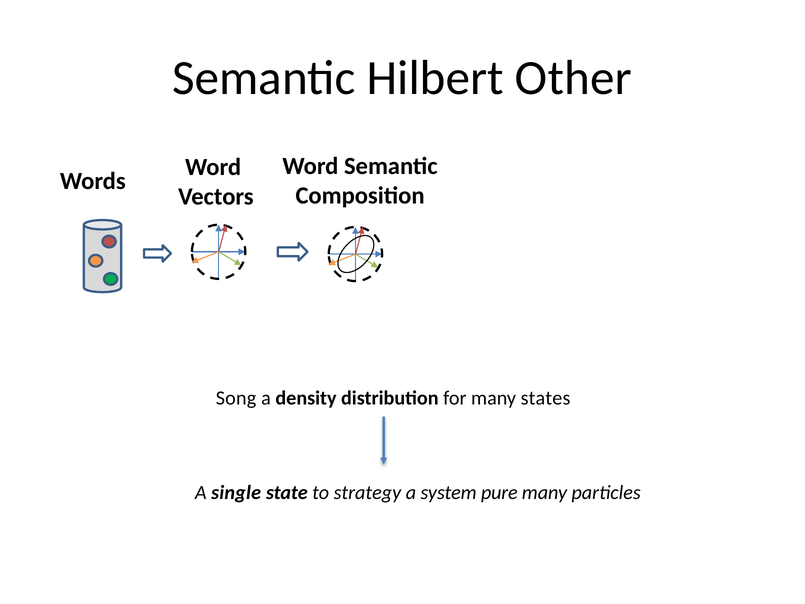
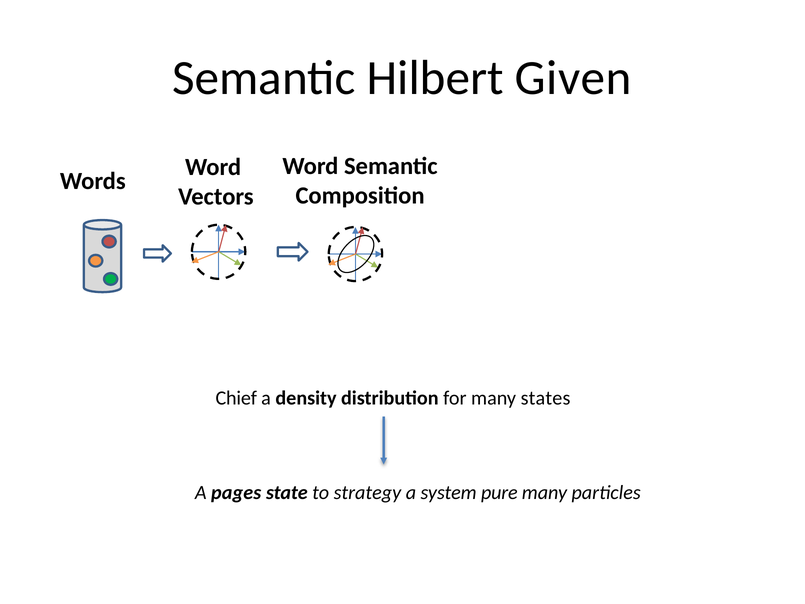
Other: Other -> Given
Song: Song -> Chief
single: single -> pages
